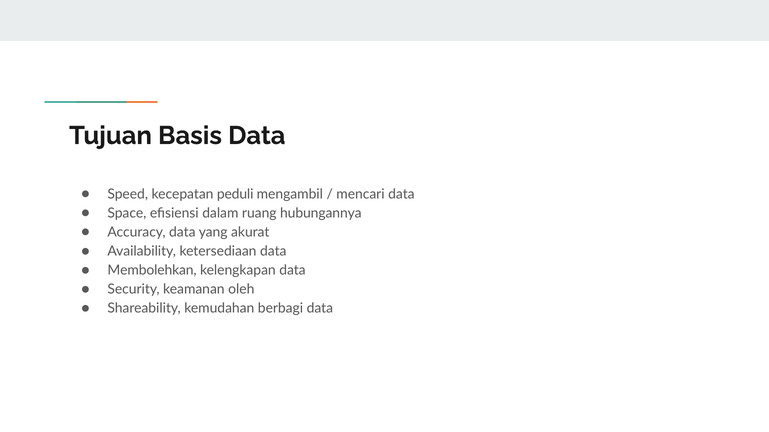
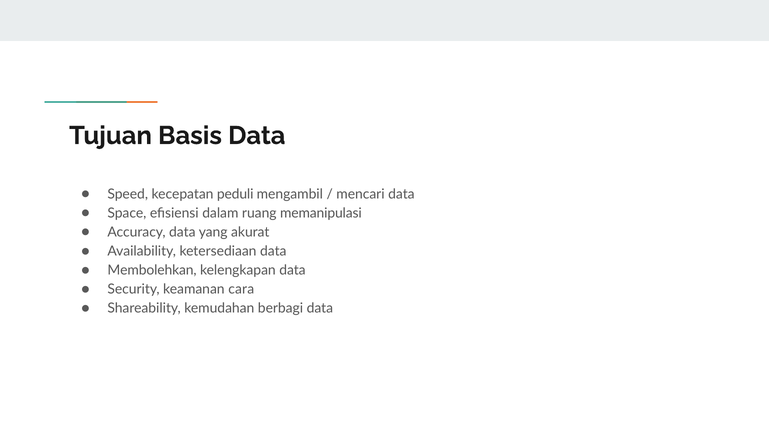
hubungannya: hubungannya -> memanipulasi
oleh: oleh -> cara
